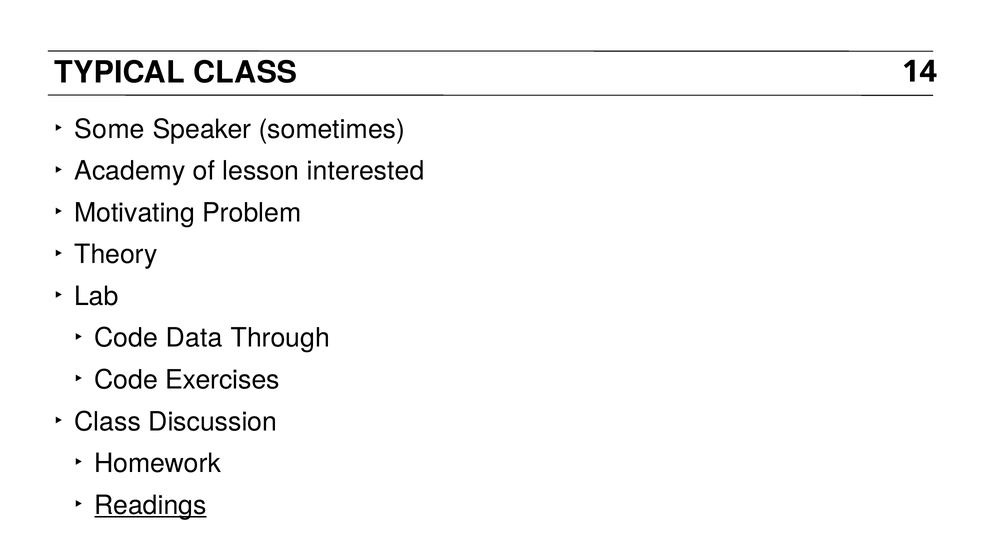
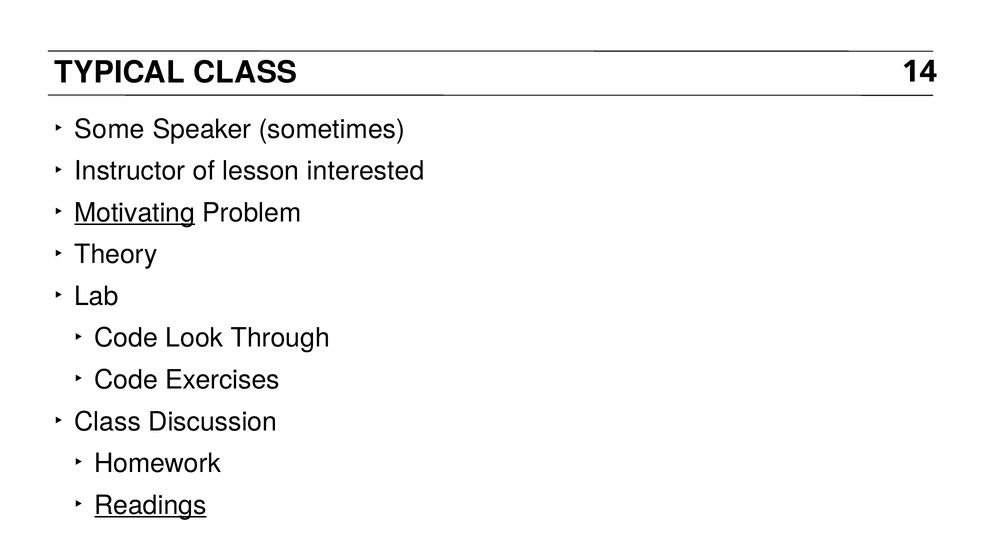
Academy: Academy -> Instructor
Motivating underline: none -> present
Data: Data -> Look
